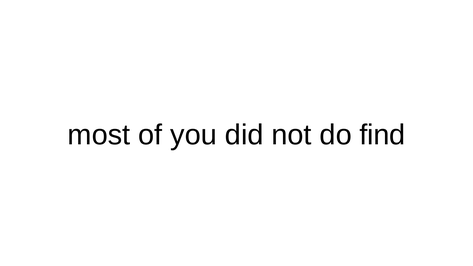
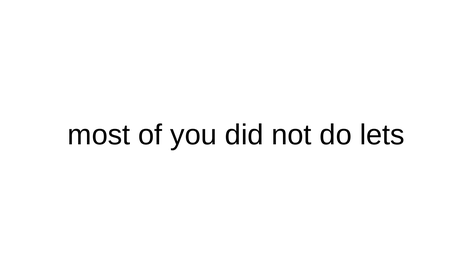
find: find -> lets
